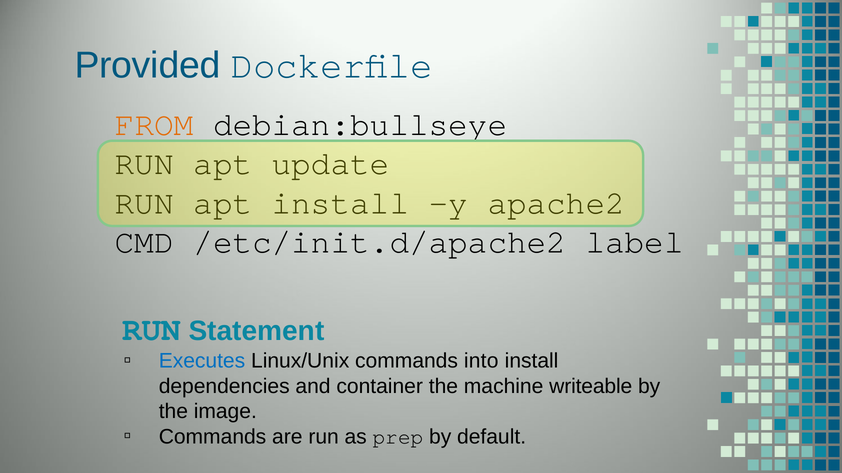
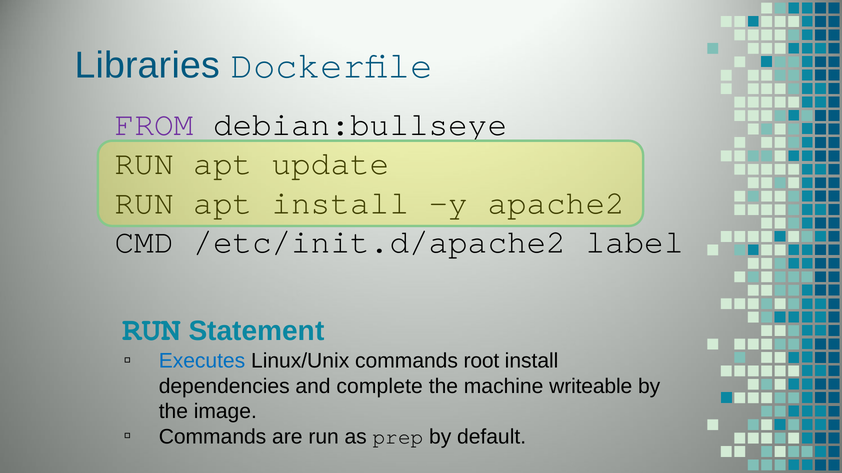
Provided: Provided -> Libraries
FROM colour: orange -> purple
into: into -> root
container: container -> complete
